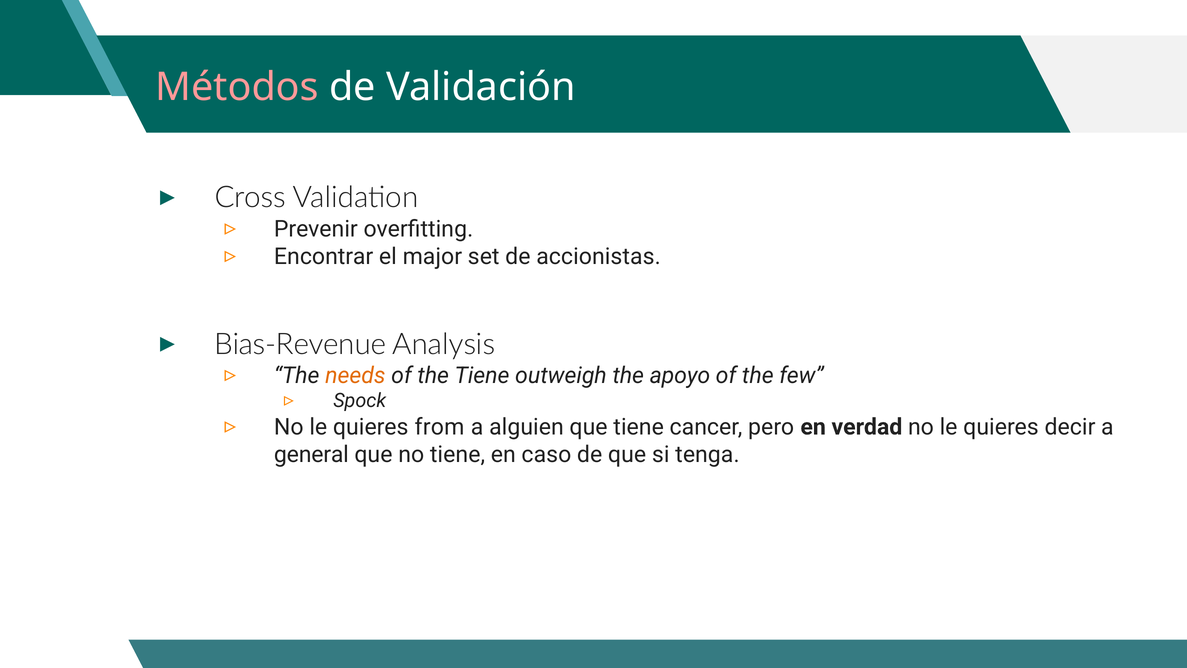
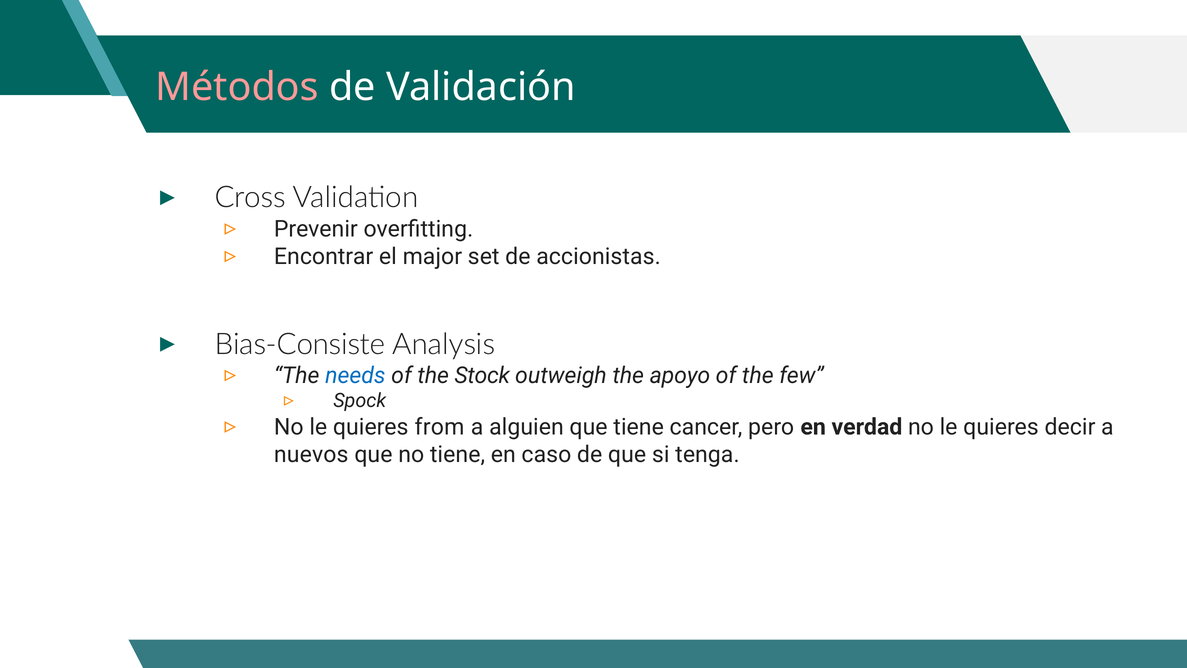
Bias-Revenue: Bias-Revenue -> Bias-Consiste
needs colour: orange -> blue
the Tiene: Tiene -> Stock
general: general -> nuevos
